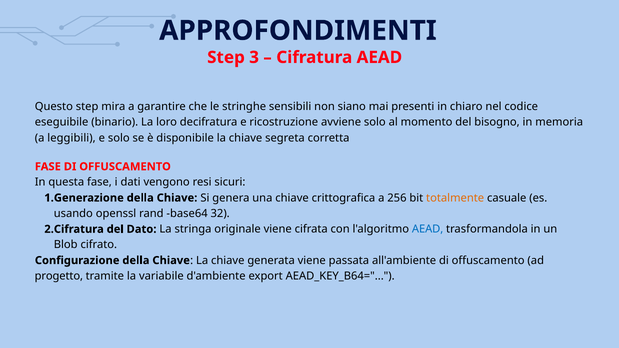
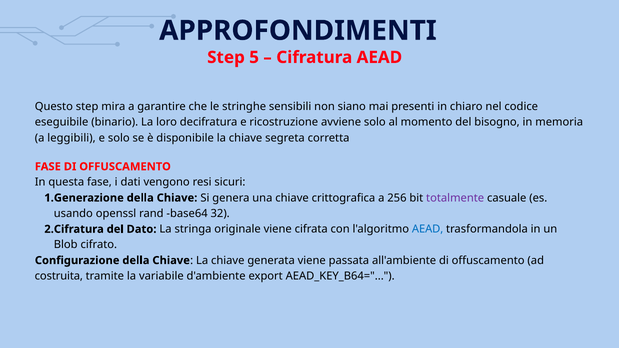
3: 3 -> 5
totalmente colour: orange -> purple
progetto: progetto -> costruita
